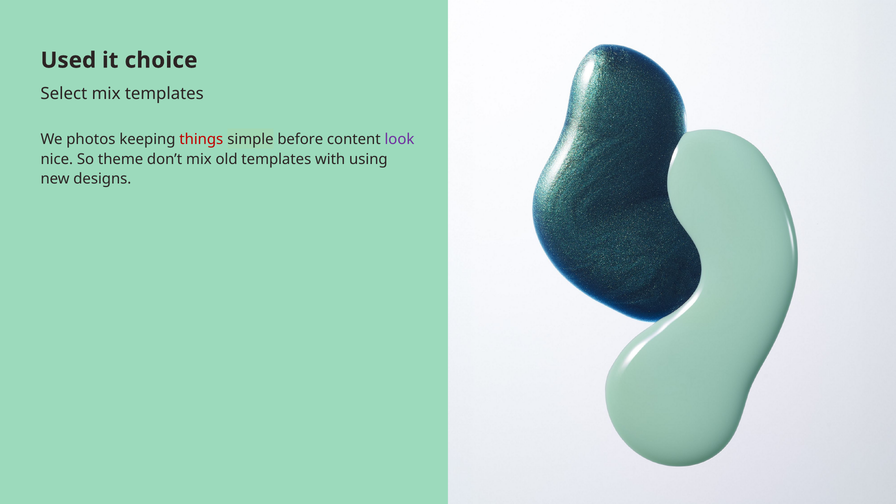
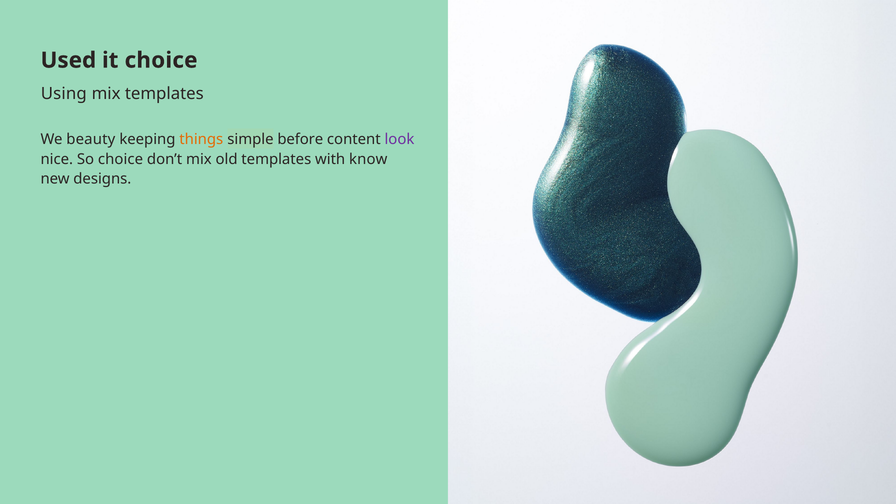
Select: Select -> Using
photos: photos -> beauty
things colour: red -> orange
So theme: theme -> choice
using: using -> know
